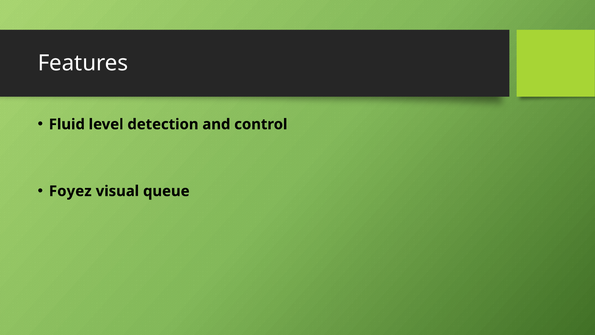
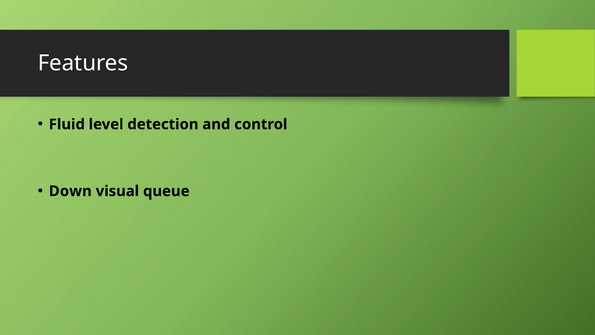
Foyez: Foyez -> Down
